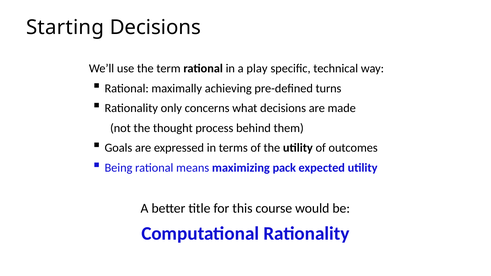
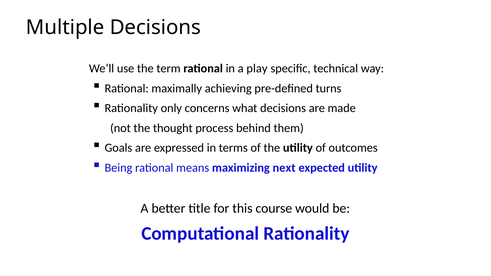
Starting: Starting -> Multiple
pack: pack -> next
